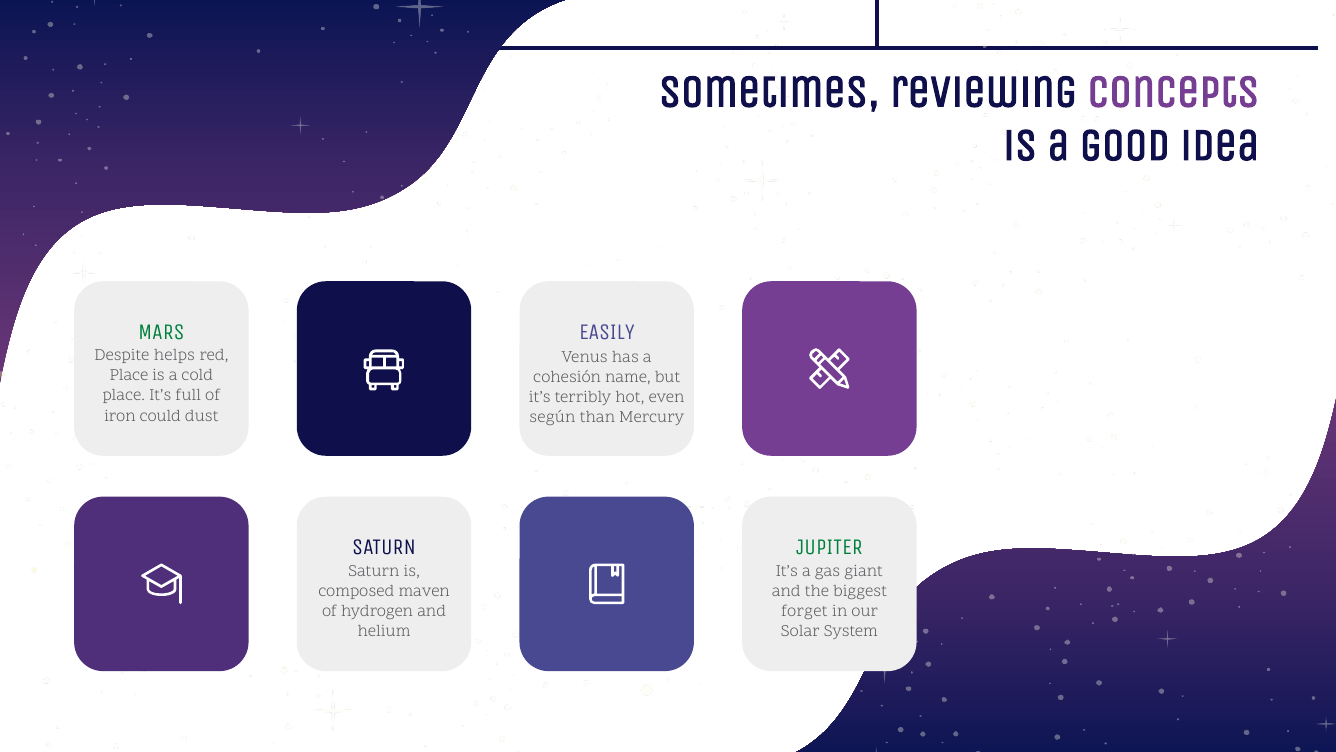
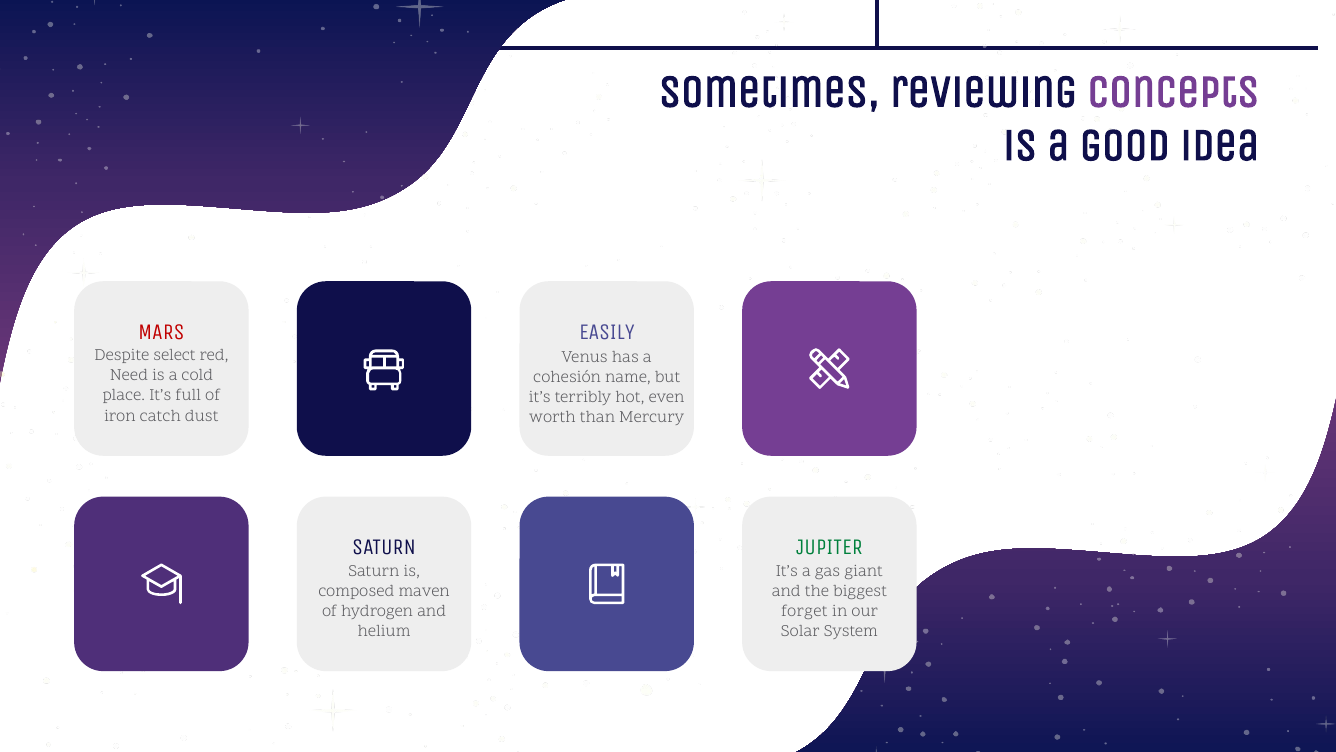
MARS colour: green -> red
helps: helps -> select
Place at (129, 375): Place -> Need
could: could -> catch
según: según -> worth
